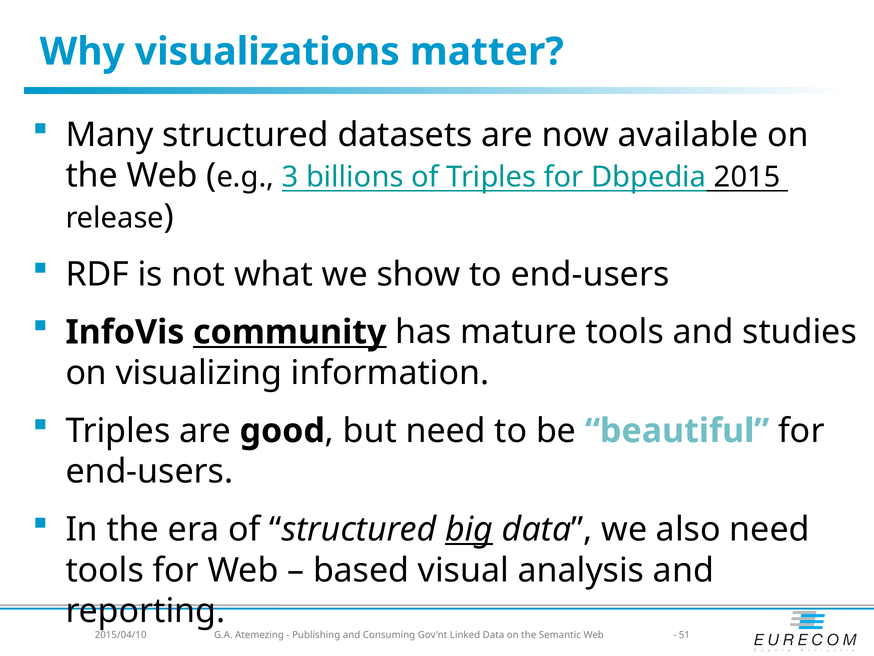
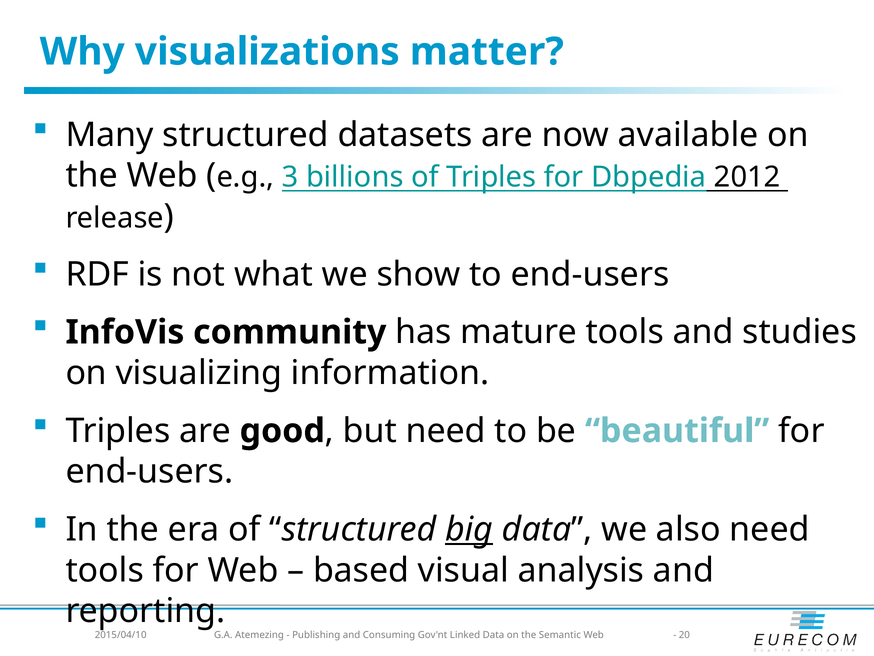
2015: 2015 -> 2012
community underline: present -> none
51: 51 -> 20
